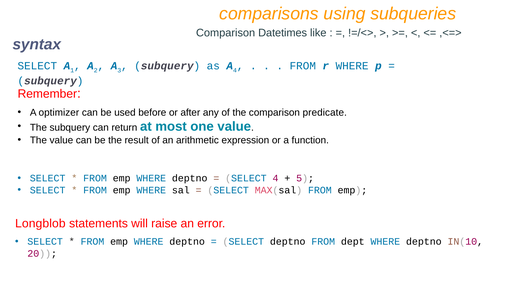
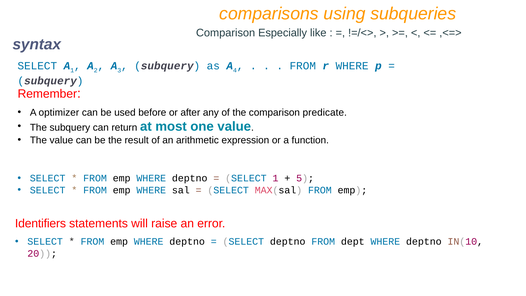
Datetimes: Datetimes -> Especially
SELECT 4: 4 -> 1
Longblob: Longblob -> Identifiers
